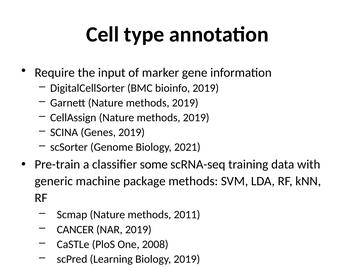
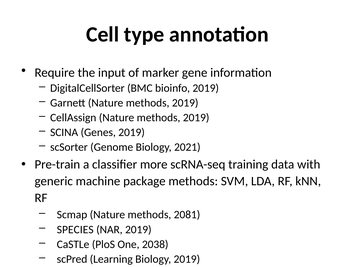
some: some -> more
2011: 2011 -> 2081
CANCER: CANCER -> SPECIES
2008: 2008 -> 2038
